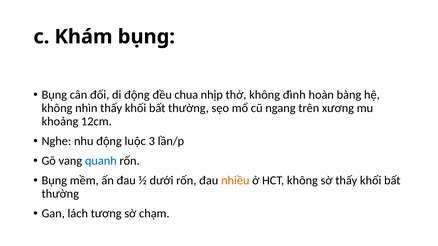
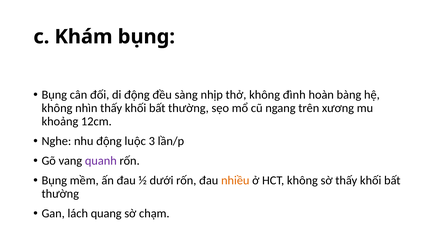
chua: chua -> sàng
quanh colour: blue -> purple
tương: tương -> quang
